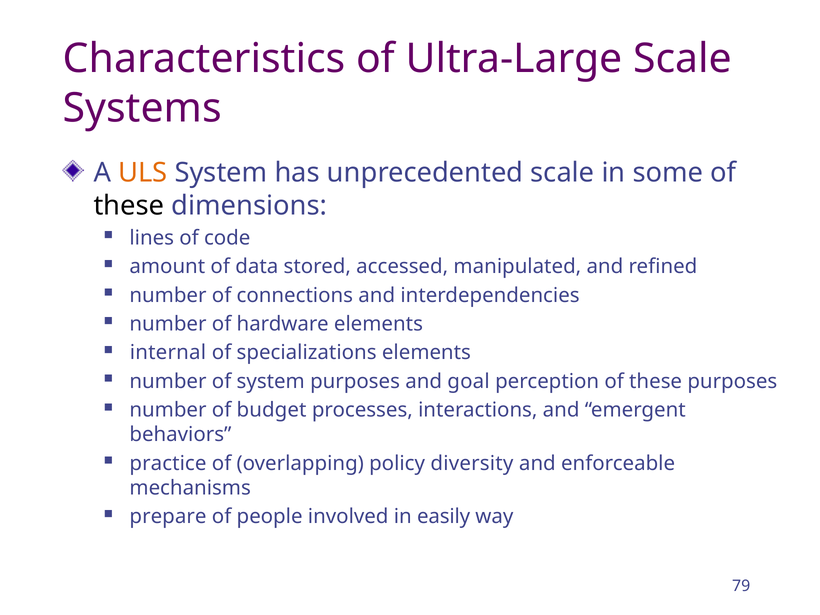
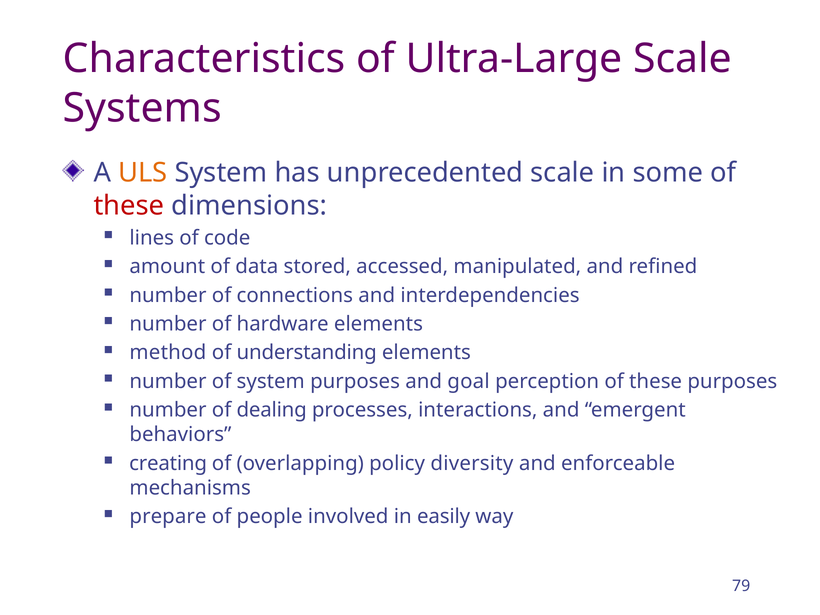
these at (129, 206) colour: black -> red
internal: internal -> method
specializations: specializations -> understanding
budget: budget -> dealing
practice: practice -> creating
